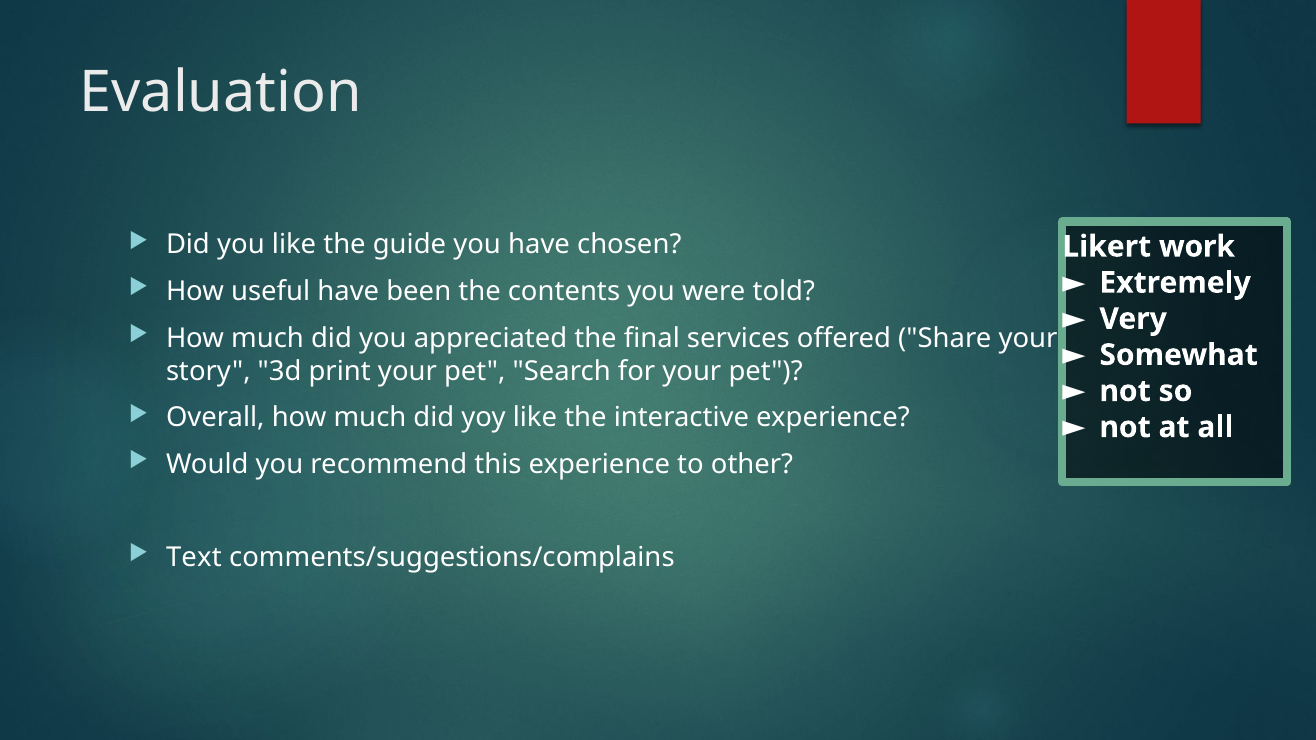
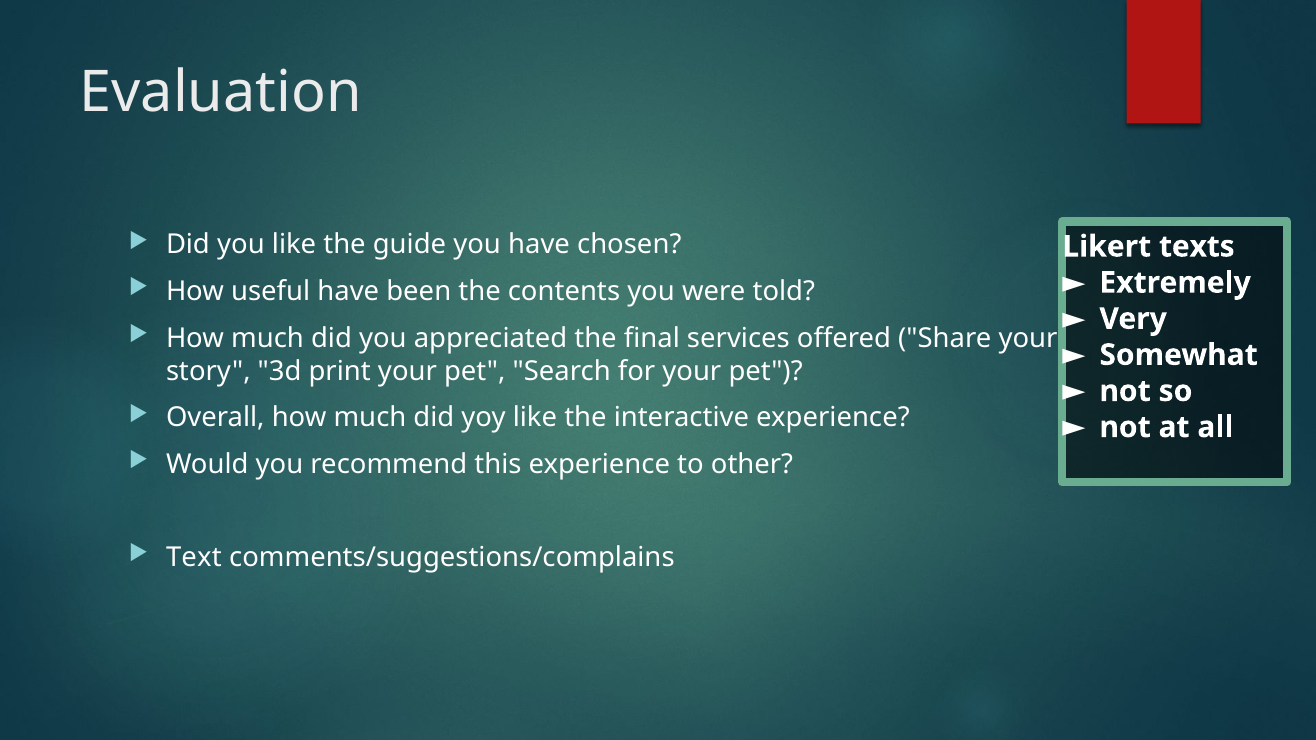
work: work -> texts
